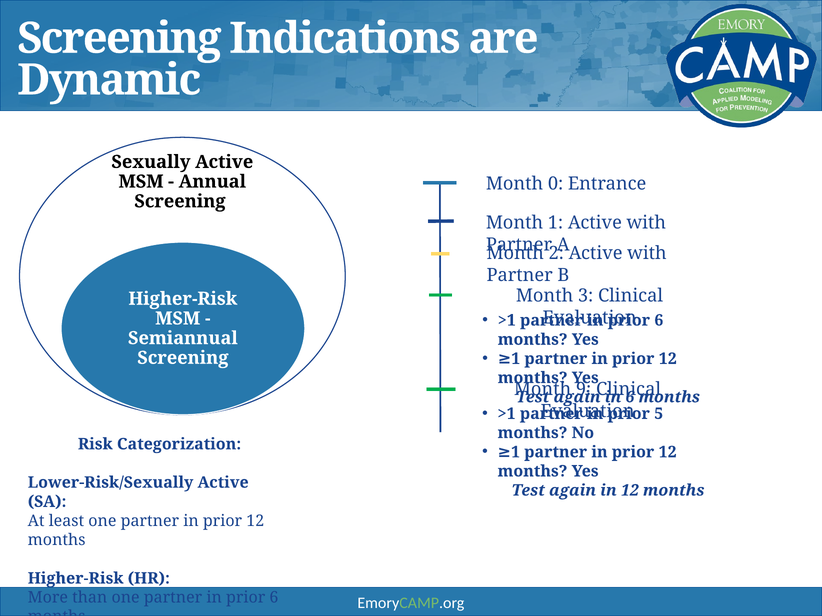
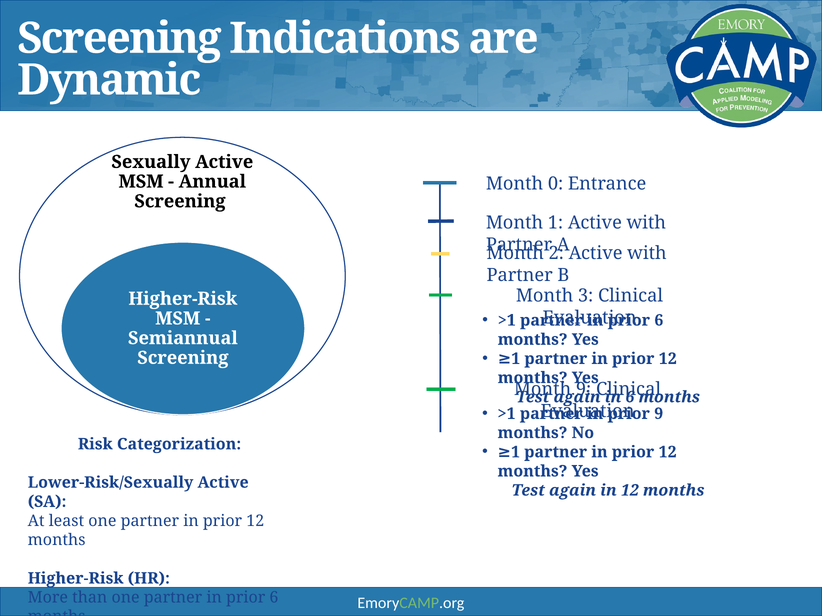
5 at (659, 414): 5 -> 9
